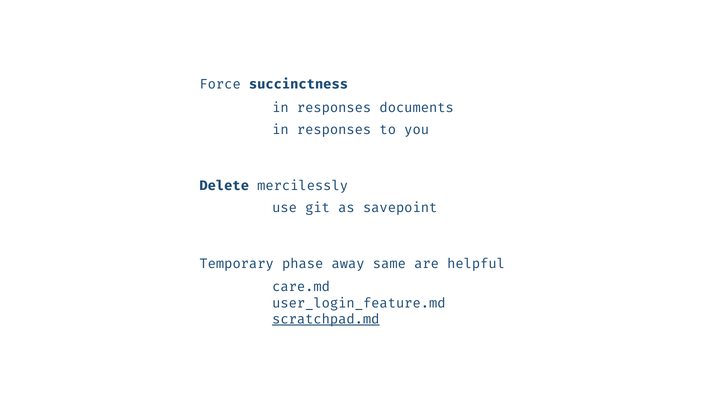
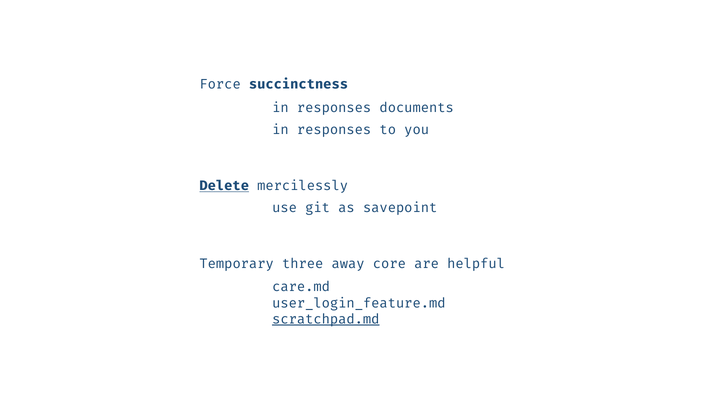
Delete underline: none -> present
phase: phase -> three
same: same -> core
